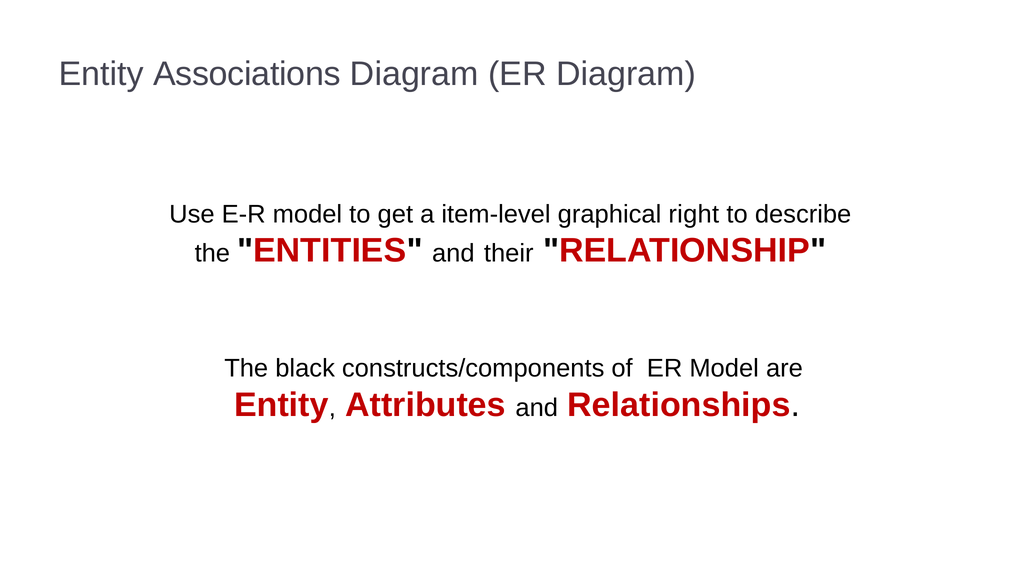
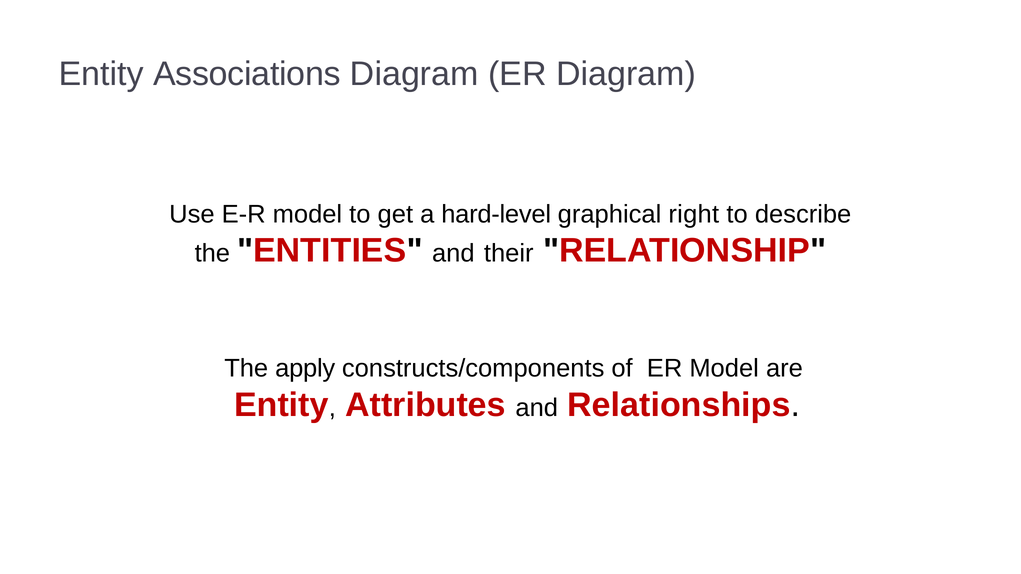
item-level: item-level -> hard-level
black: black -> apply
